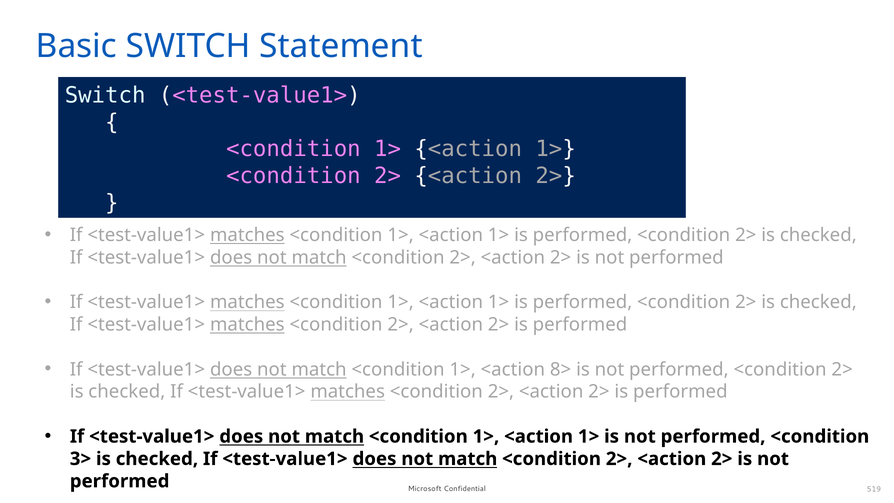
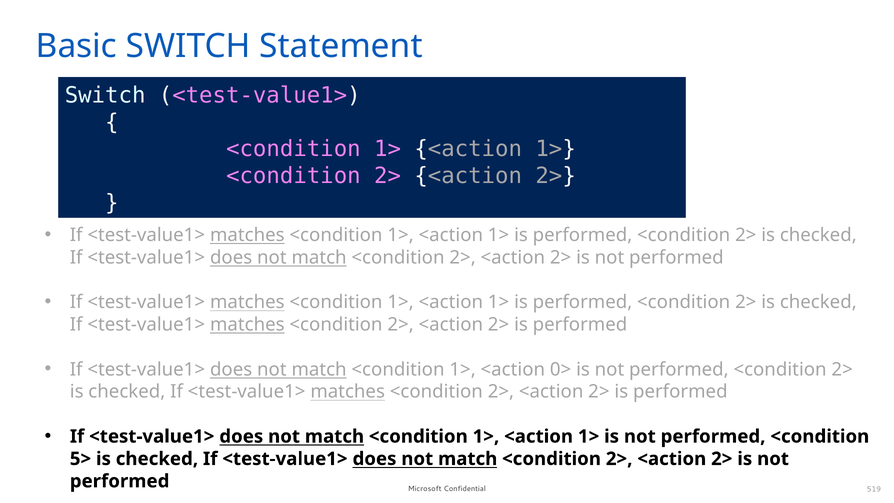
8>: 8> -> 0>
3>: 3> -> 5>
